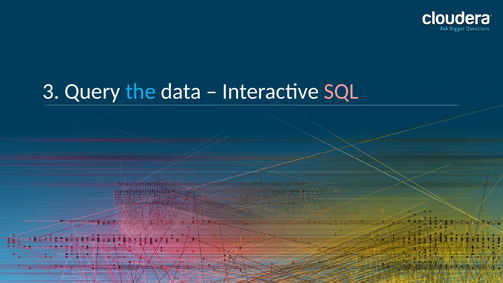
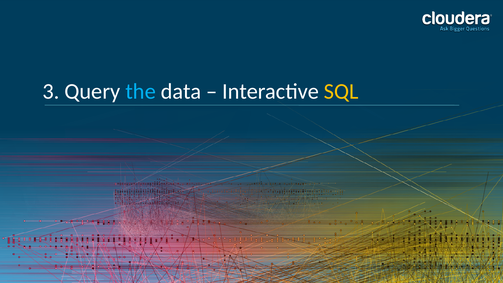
SQL colour: pink -> yellow
